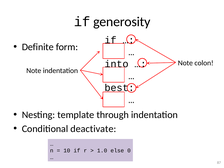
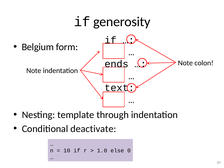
Definite: Definite -> Belgium
into: into -> ends
best: best -> text
